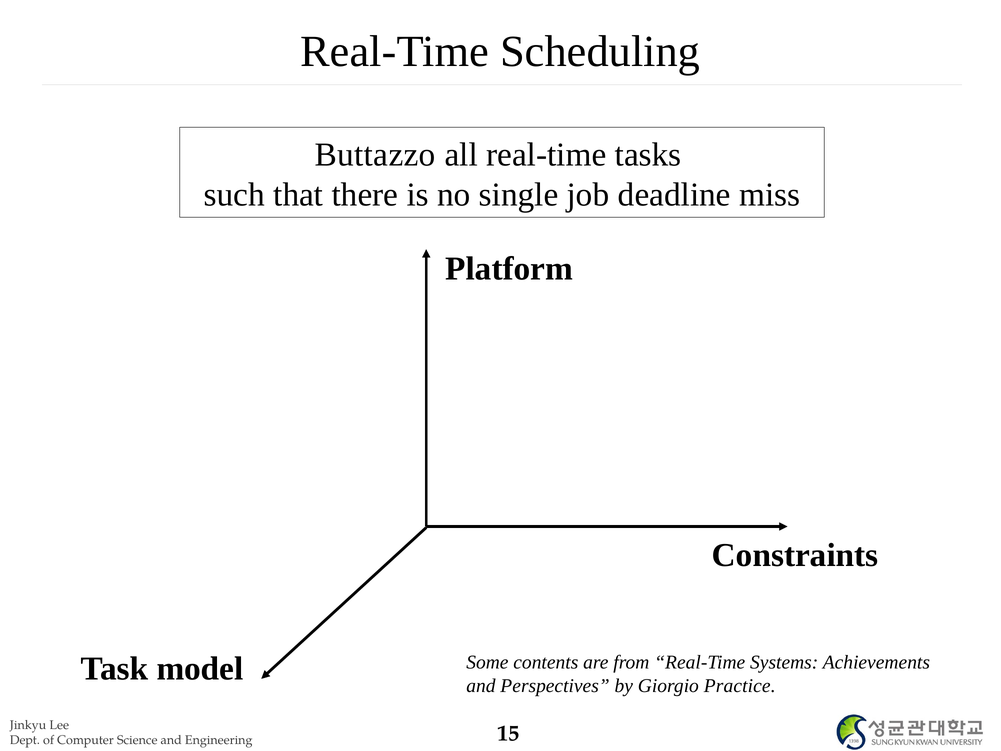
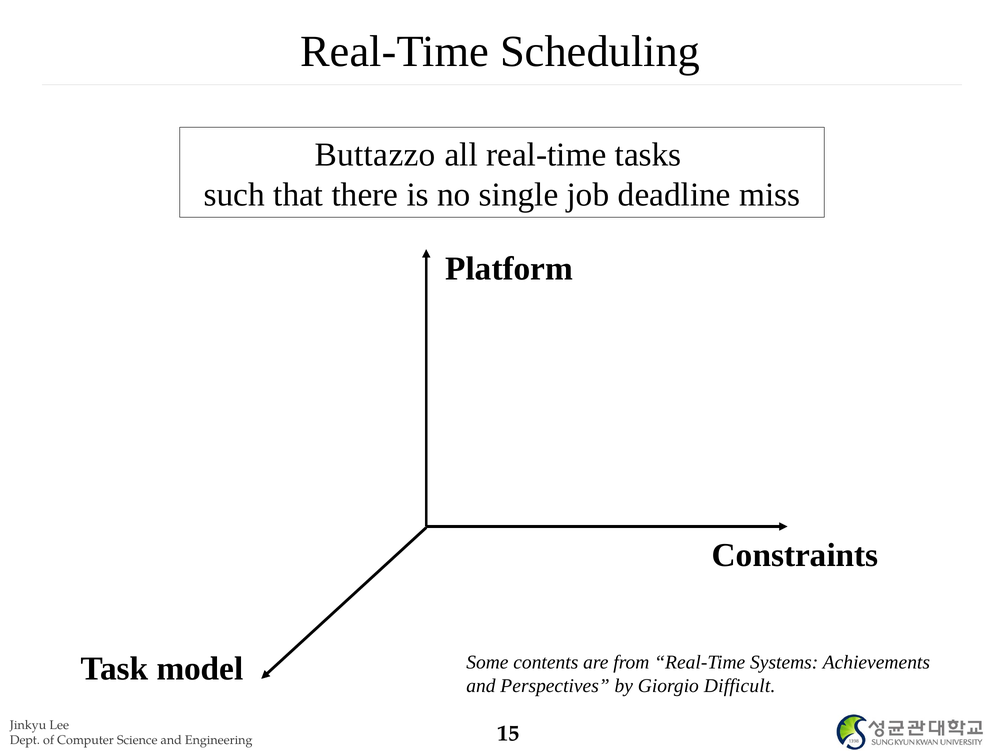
Practice: Practice -> Difficult
